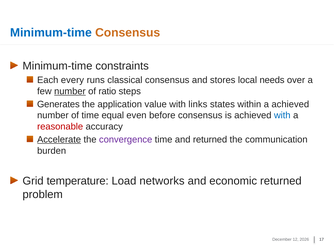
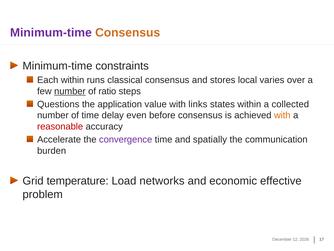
Minimum-time at (51, 33) colour: blue -> purple
Each every: every -> within
needs: needs -> varies
Generates: Generates -> Questions
a achieved: achieved -> collected
equal: equal -> delay
with at (282, 115) colour: blue -> orange
Accelerate underline: present -> none
and returned: returned -> spatially
economic returned: returned -> effective
